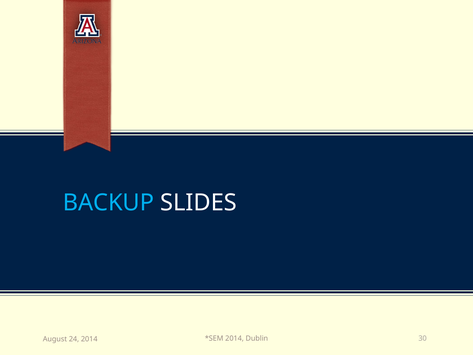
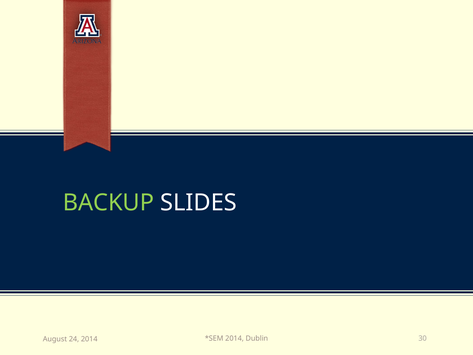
BACKUP colour: light blue -> light green
